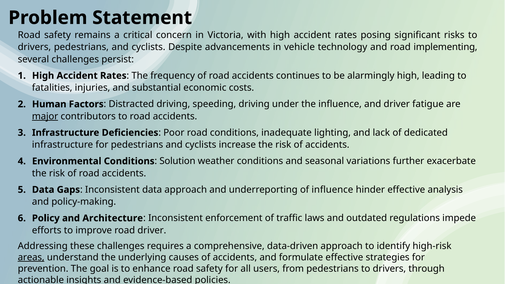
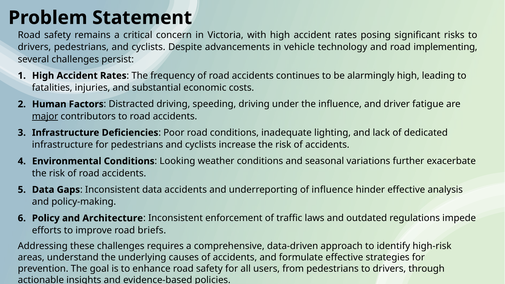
Solution: Solution -> Looking
data approach: approach -> accidents
road driver: driver -> briefs
areas underline: present -> none
